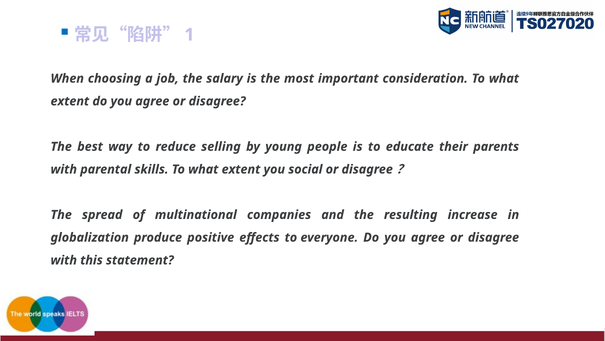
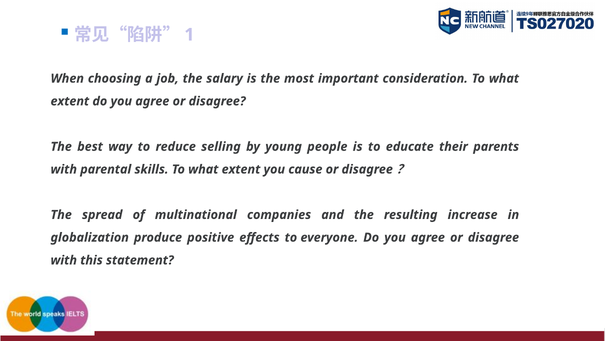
social: social -> cause
